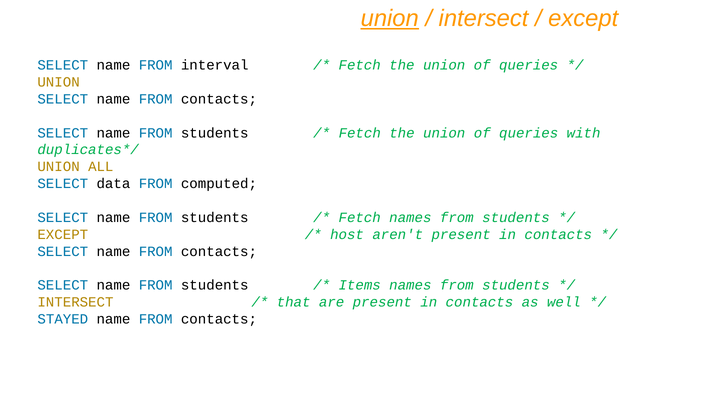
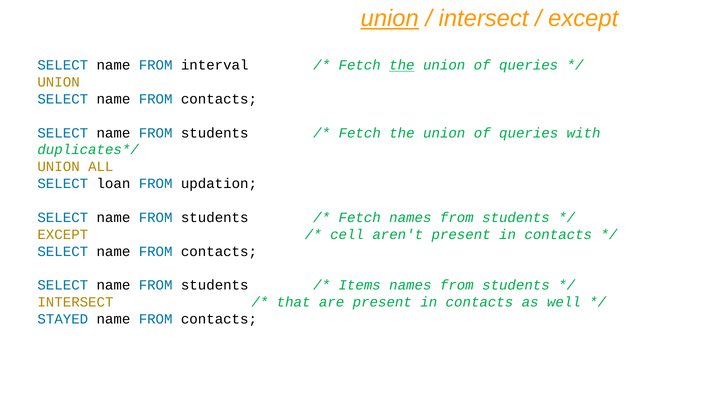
the at (402, 65) underline: none -> present
data: data -> loan
computed: computed -> updation
host: host -> cell
